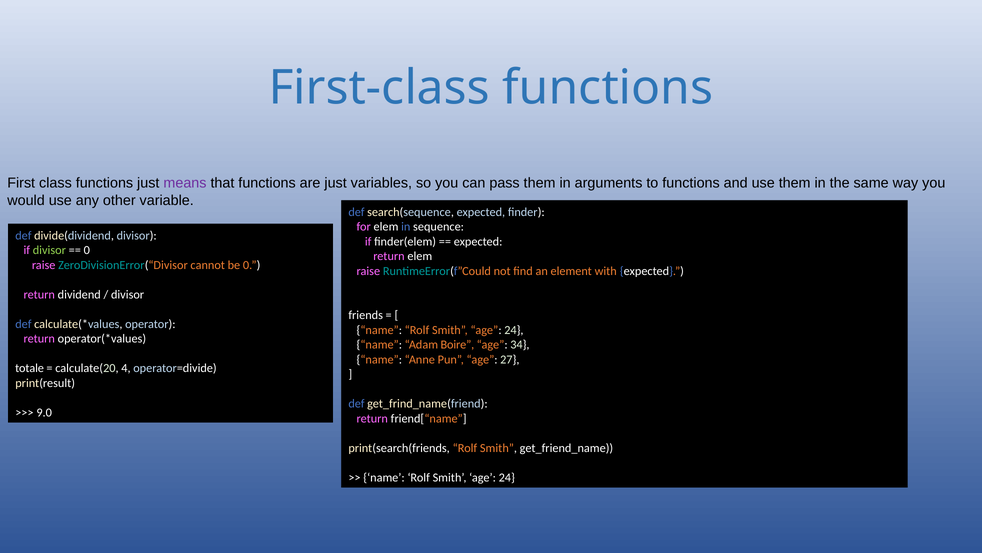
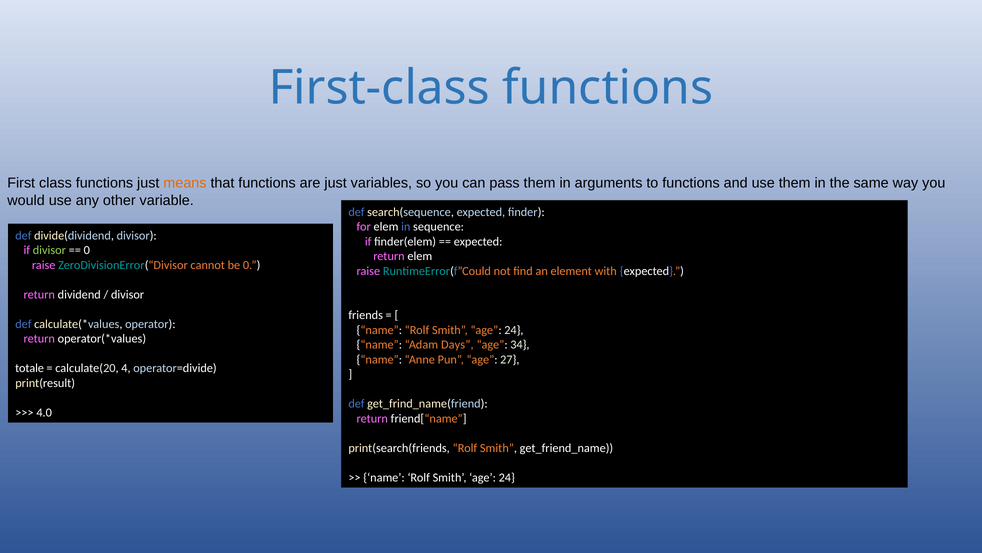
means colour: purple -> orange
Boire: Boire -> Days
9.0: 9.0 -> 4.0
